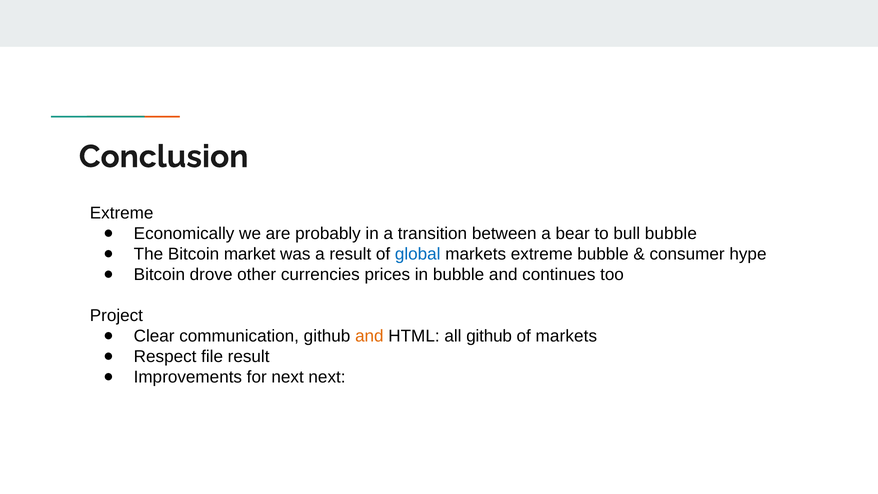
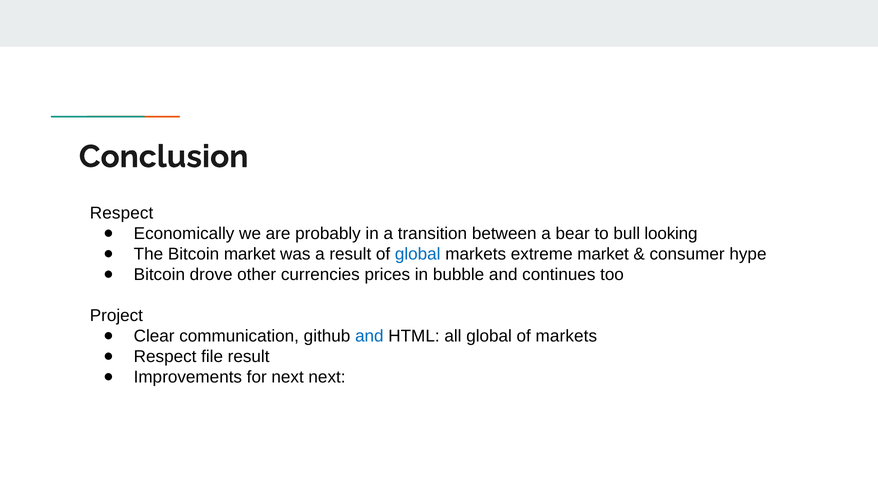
Extreme at (122, 213): Extreme -> Respect
bull bubble: bubble -> looking
extreme bubble: bubble -> market
and at (369, 336) colour: orange -> blue
all github: github -> global
